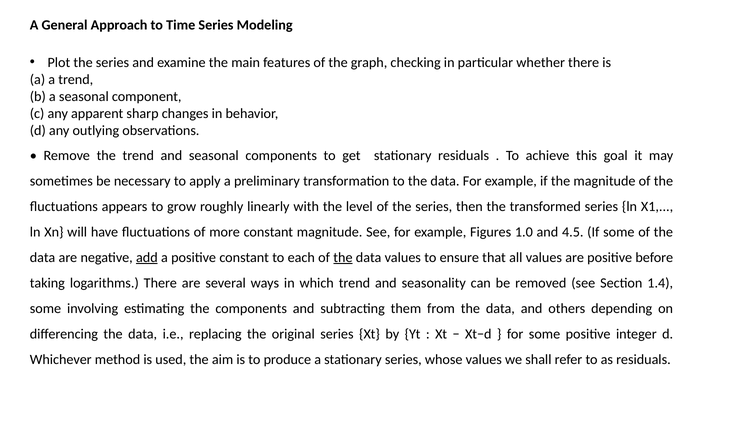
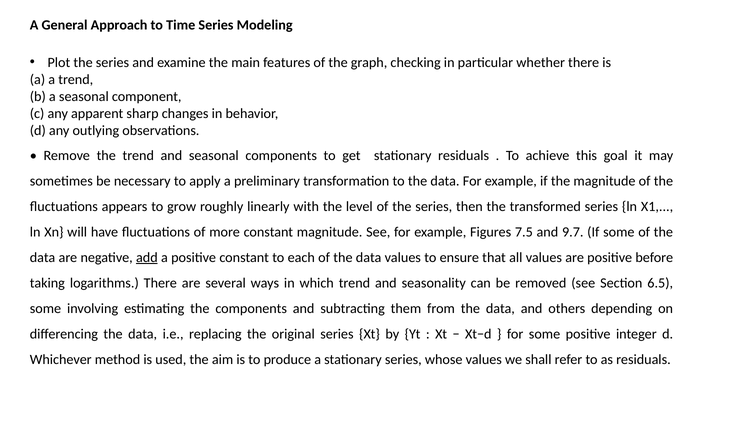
1.0: 1.0 -> 7.5
4.5: 4.5 -> 9.7
the at (343, 258) underline: present -> none
1.4: 1.4 -> 6.5
